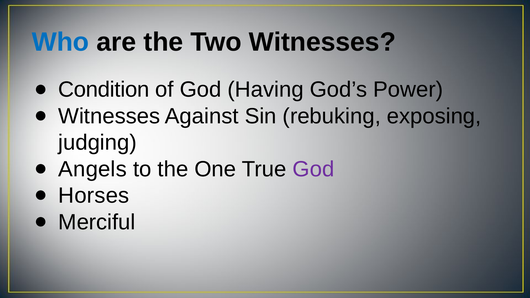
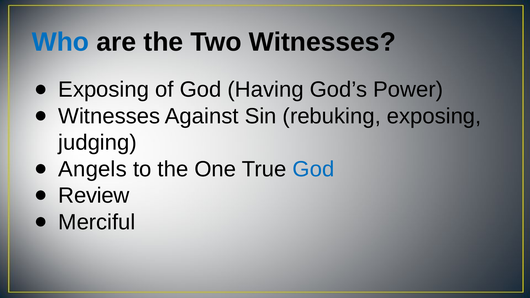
Condition at (104, 90): Condition -> Exposing
God at (313, 169) colour: purple -> blue
Horses: Horses -> Review
